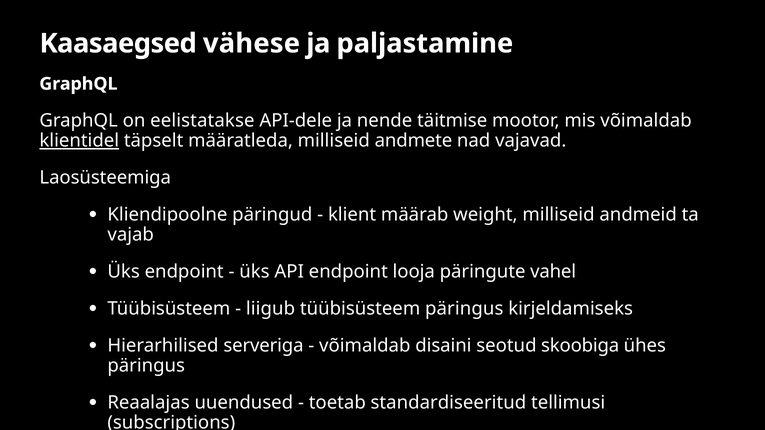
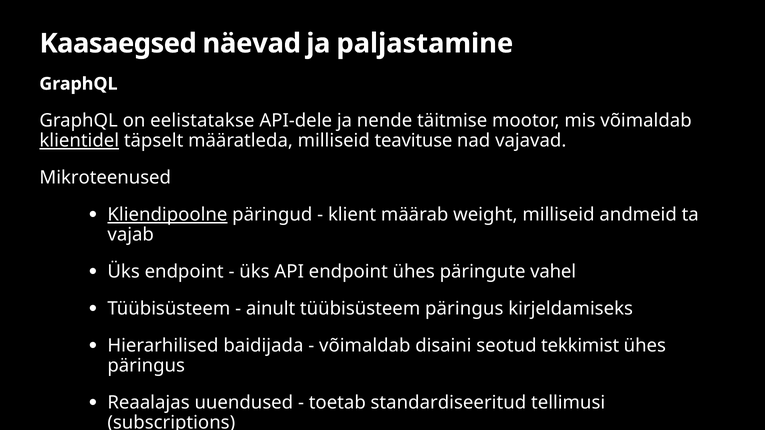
vähese: vähese -> näevad
andmete: andmete -> teavituse
Laosüsteemiga: Laosüsteemiga -> Mikroteenused
Kliendipoolne underline: none -> present
endpoint looja: looja -> ühes
liigub: liigub -> ainult
serveriga: serveriga -> baidijada
skoobiga: skoobiga -> tekkimist
